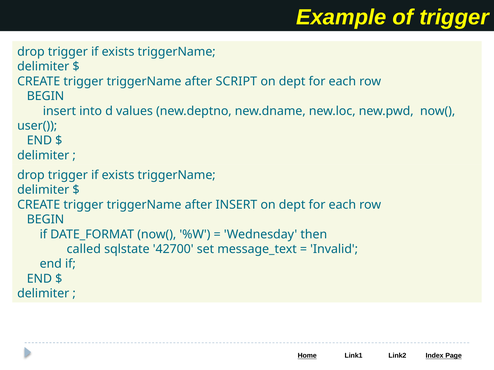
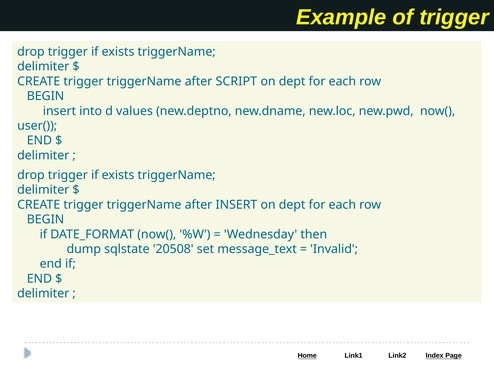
called: called -> dump
42700: 42700 -> 20508
